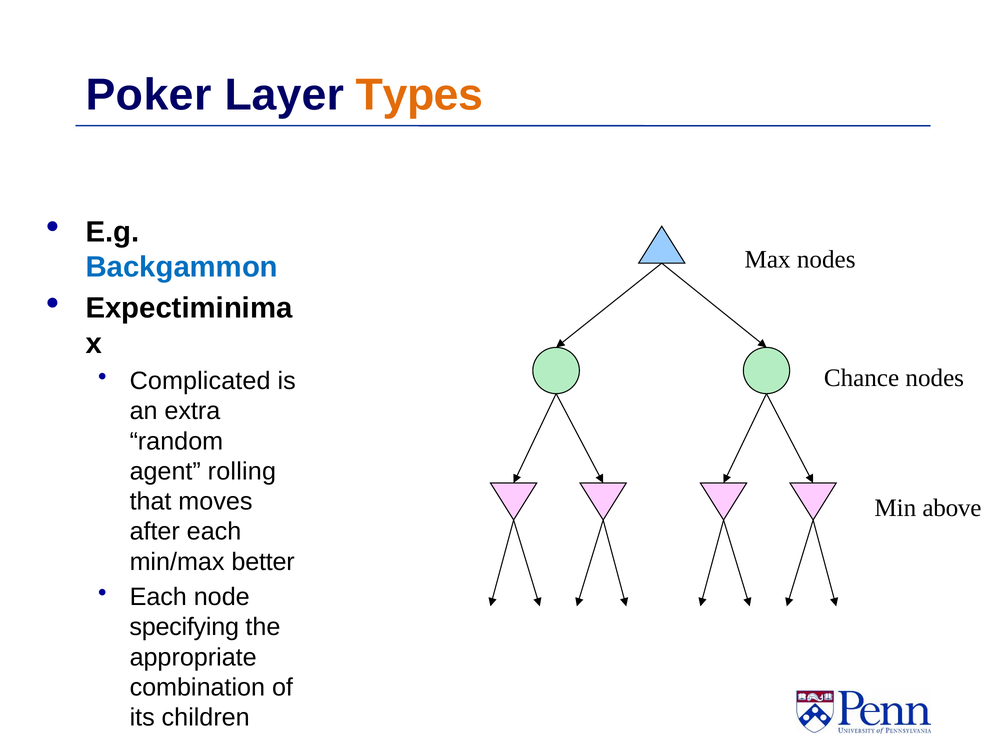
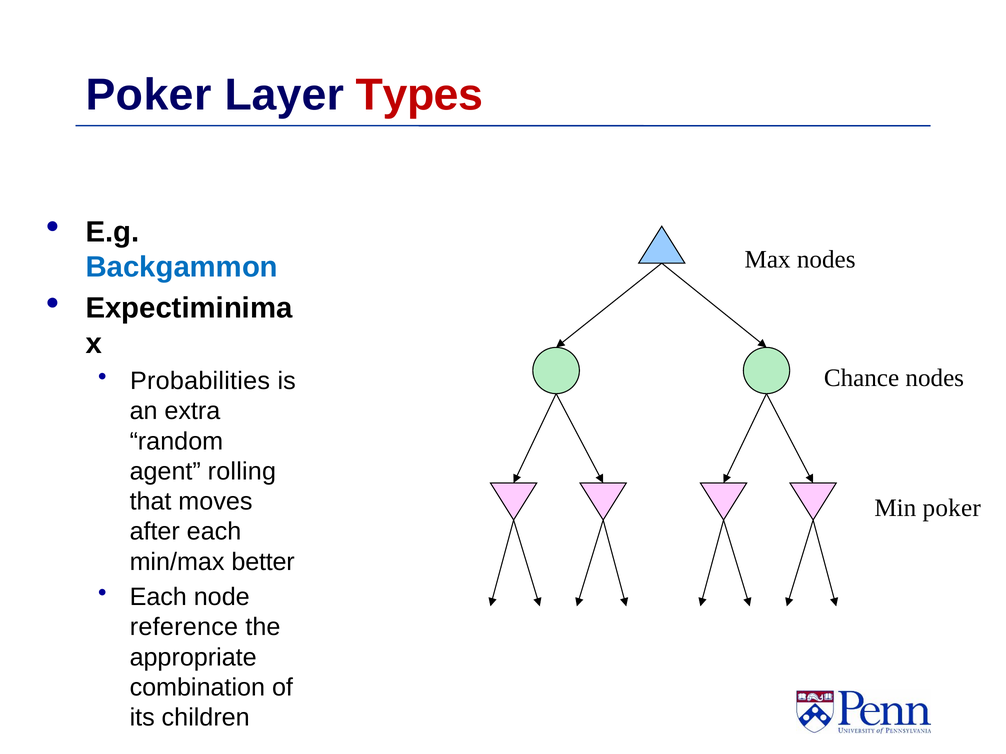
Types colour: orange -> red
Complicated: Complicated -> Probabilities
Min above: above -> poker
specifying: specifying -> reference
